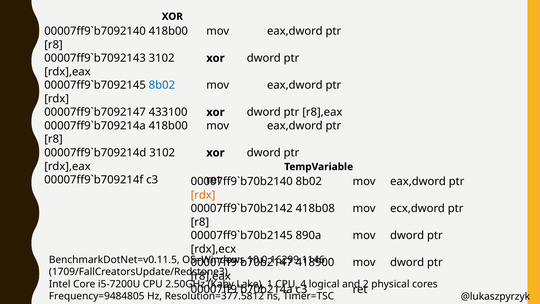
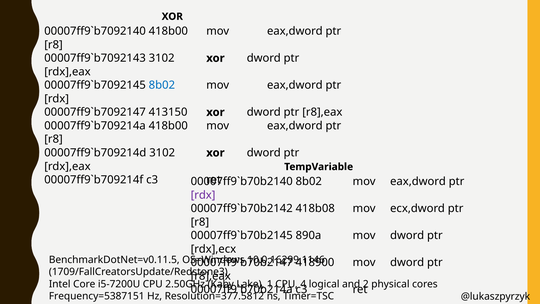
433100: 433100 -> 413150
rdx at (203, 195) colour: orange -> purple
Frequency=9484805: Frequency=9484805 -> Frequency=5387151
